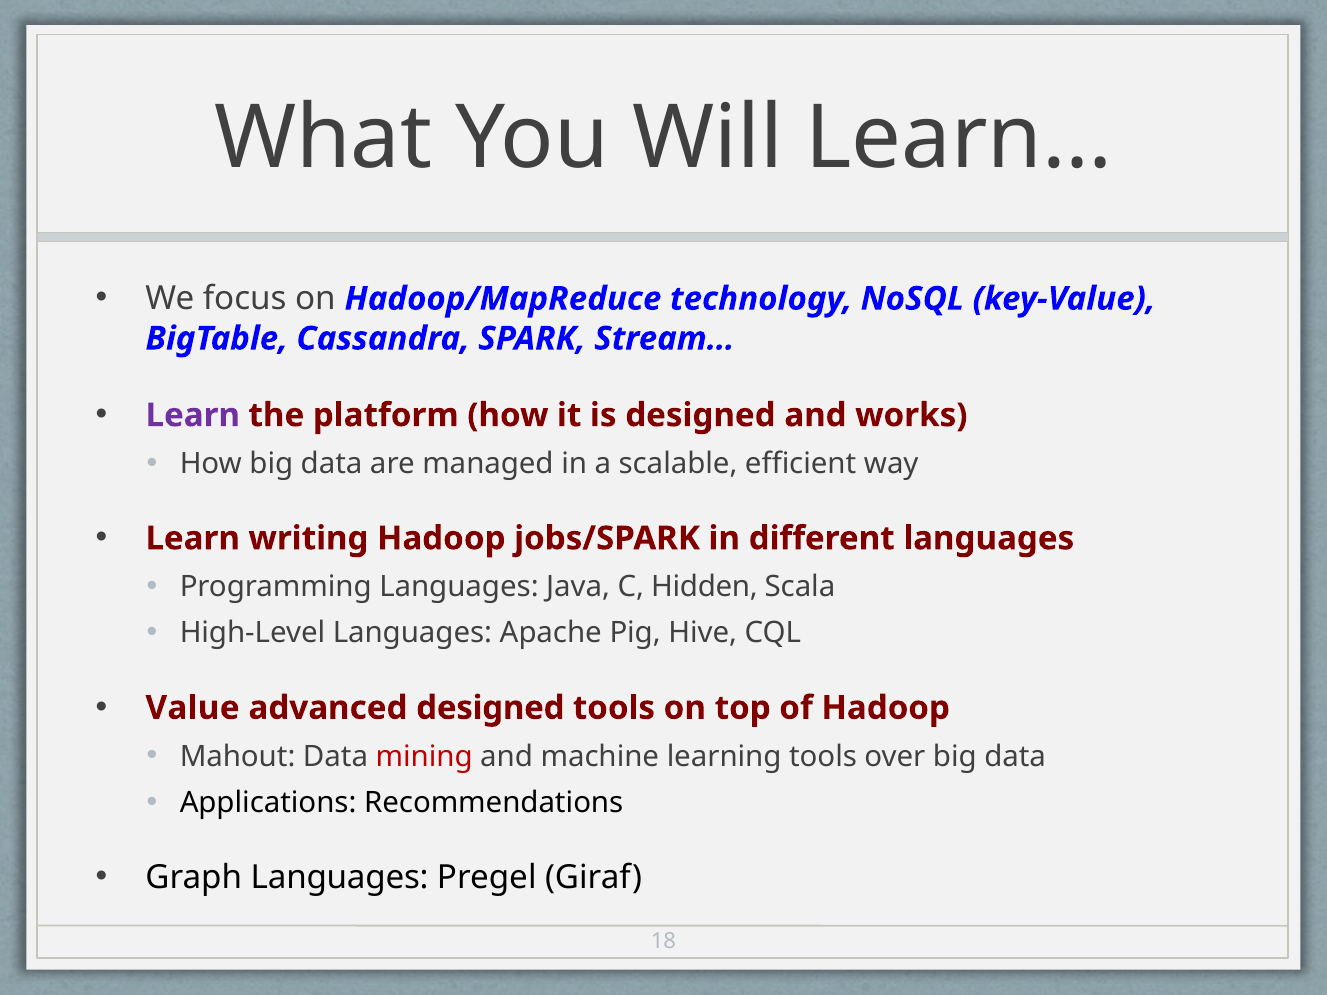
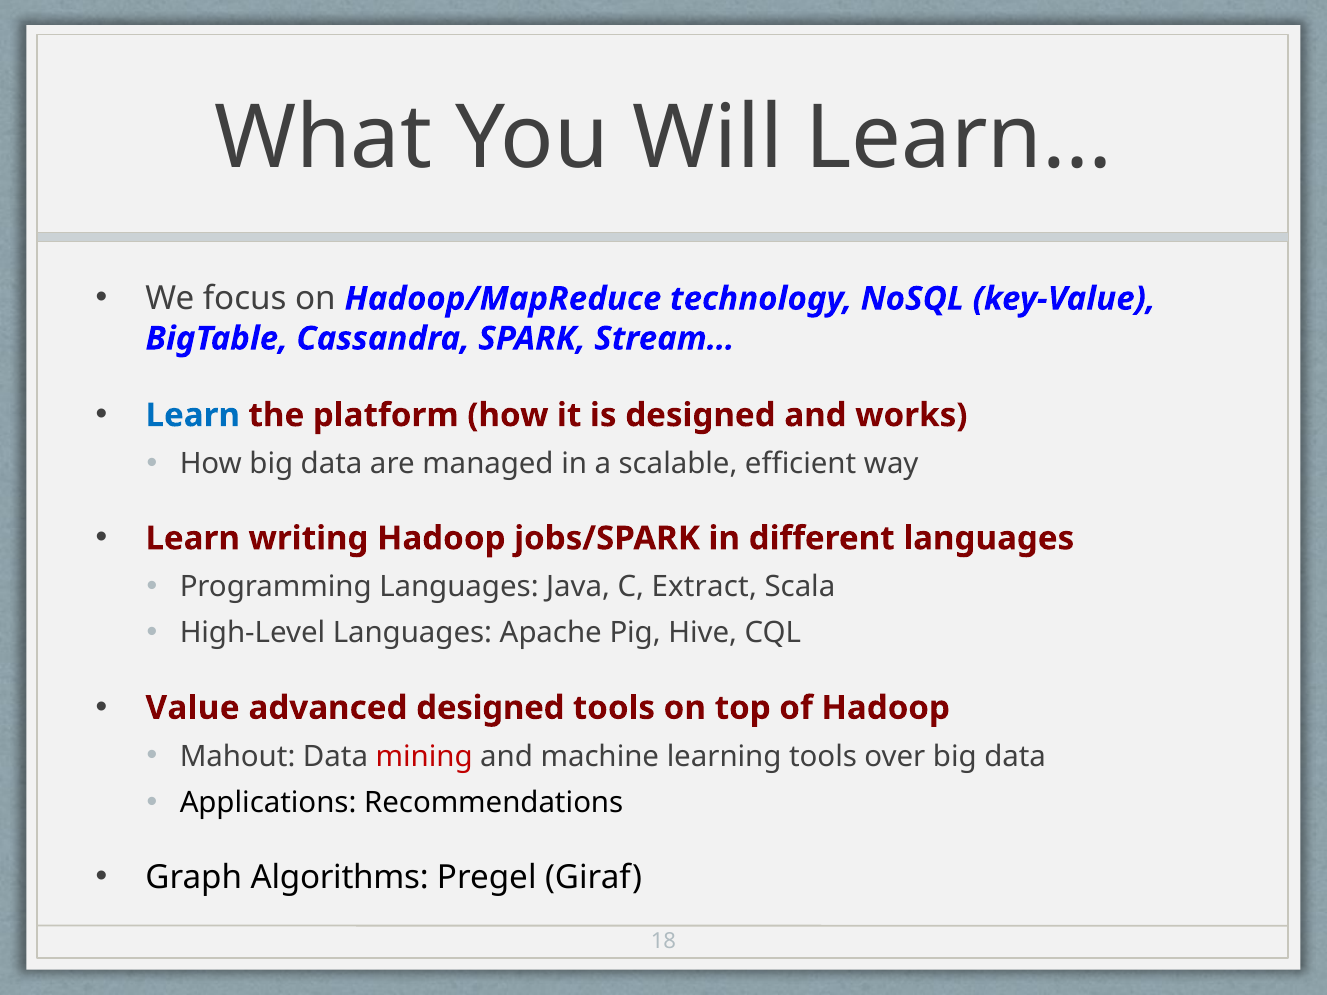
Learn at (193, 415) colour: purple -> blue
Hidden: Hidden -> Extract
Graph Languages: Languages -> Algorithms
